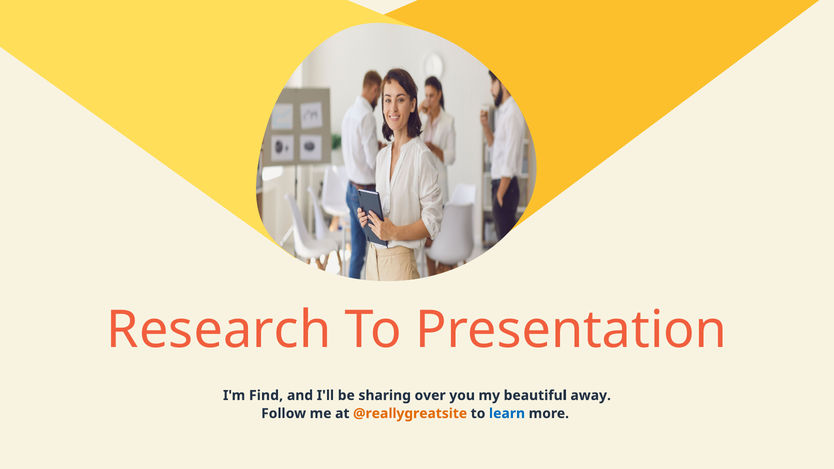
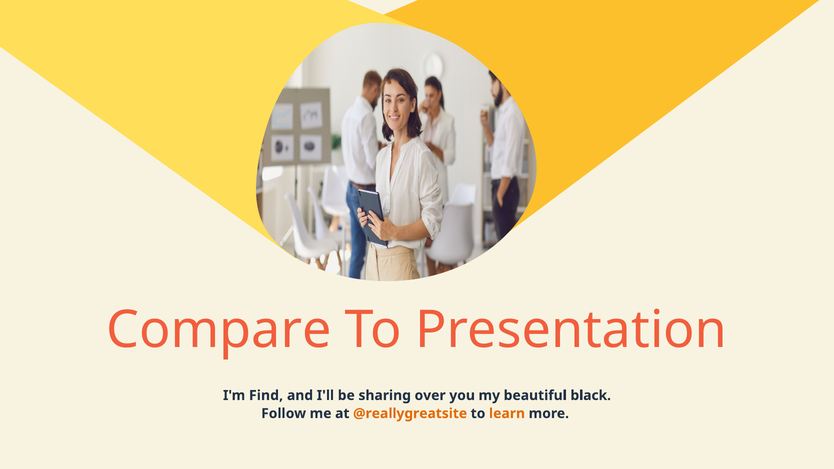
Research: Research -> Compare
away: away -> black
learn colour: blue -> orange
